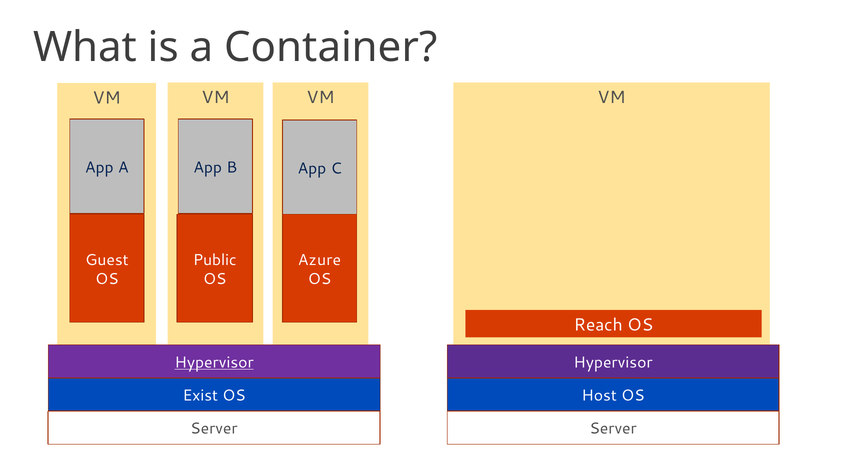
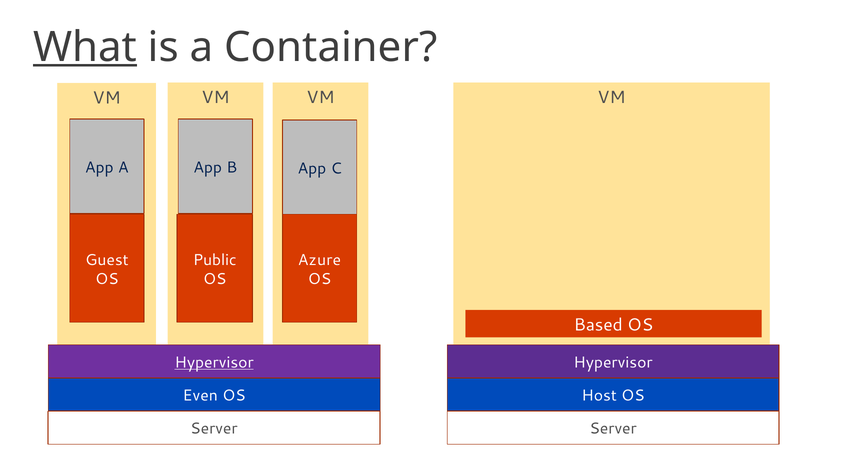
What underline: none -> present
Reach: Reach -> Based
Exist: Exist -> Even
